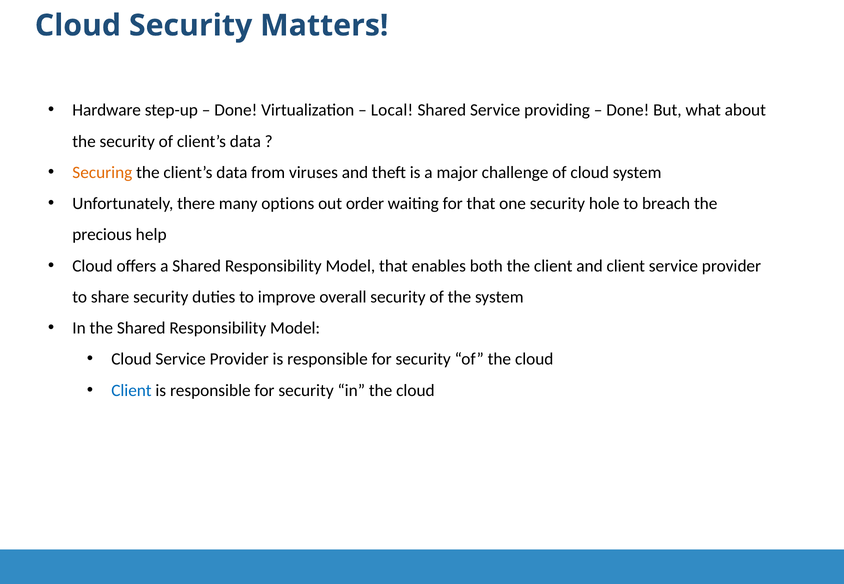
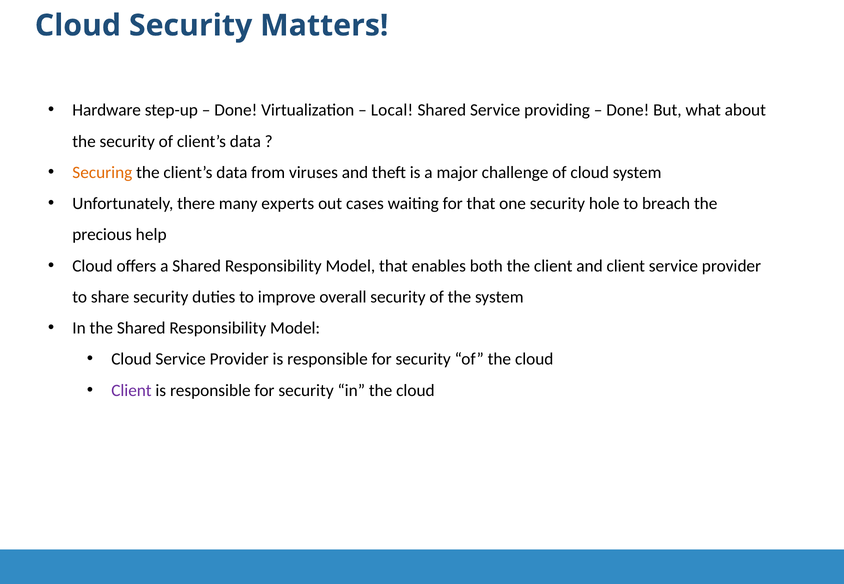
options: options -> experts
order: order -> cases
Client at (131, 390) colour: blue -> purple
